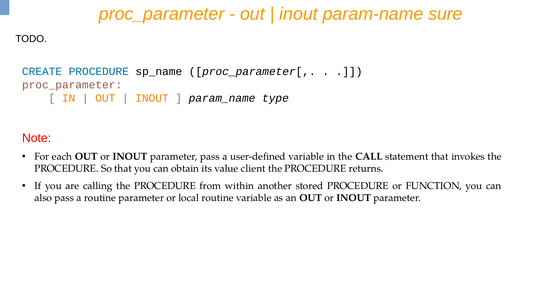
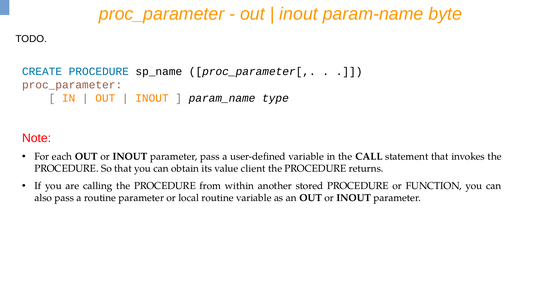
sure: sure -> byte
